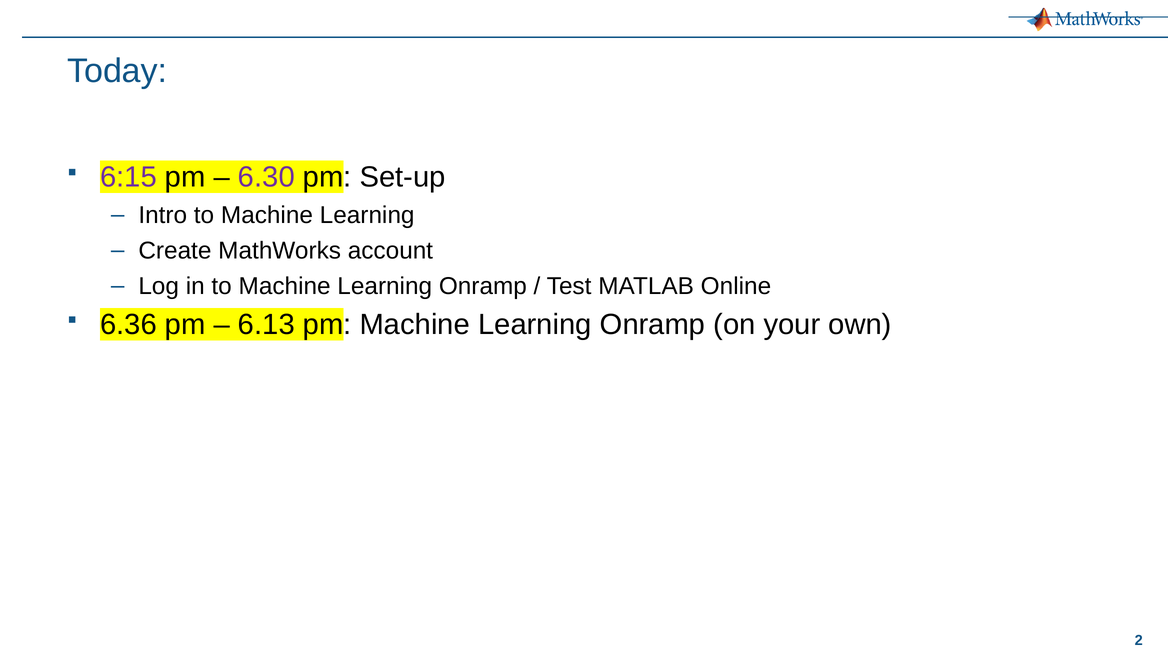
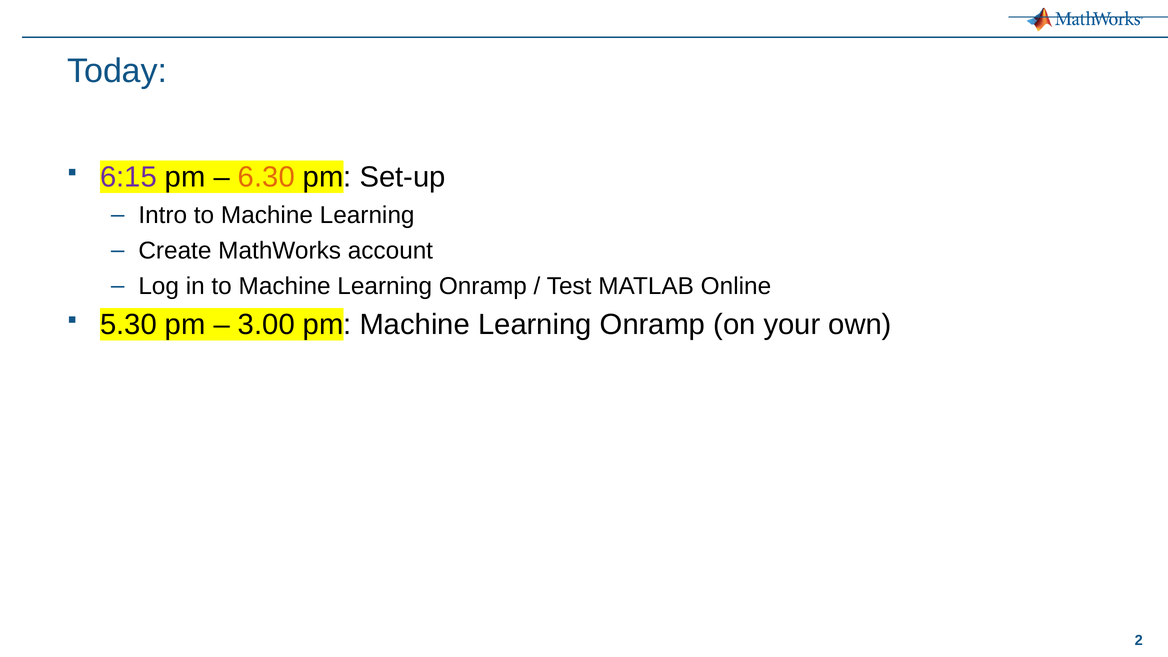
6.30 colour: purple -> orange
6.36: 6.36 -> 5.30
6.13: 6.13 -> 3.00
